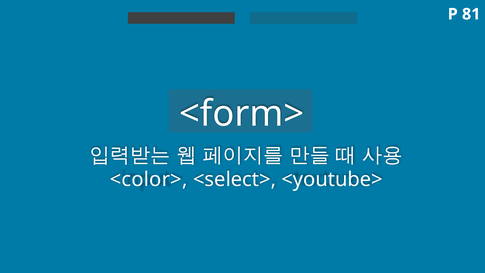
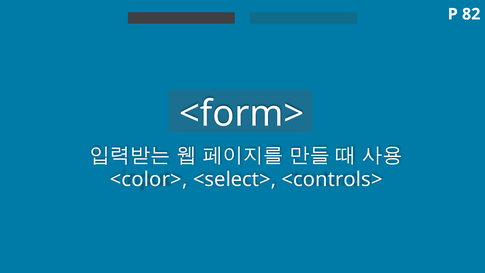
81: 81 -> 82
<youtube>: <youtube> -> <controls>
